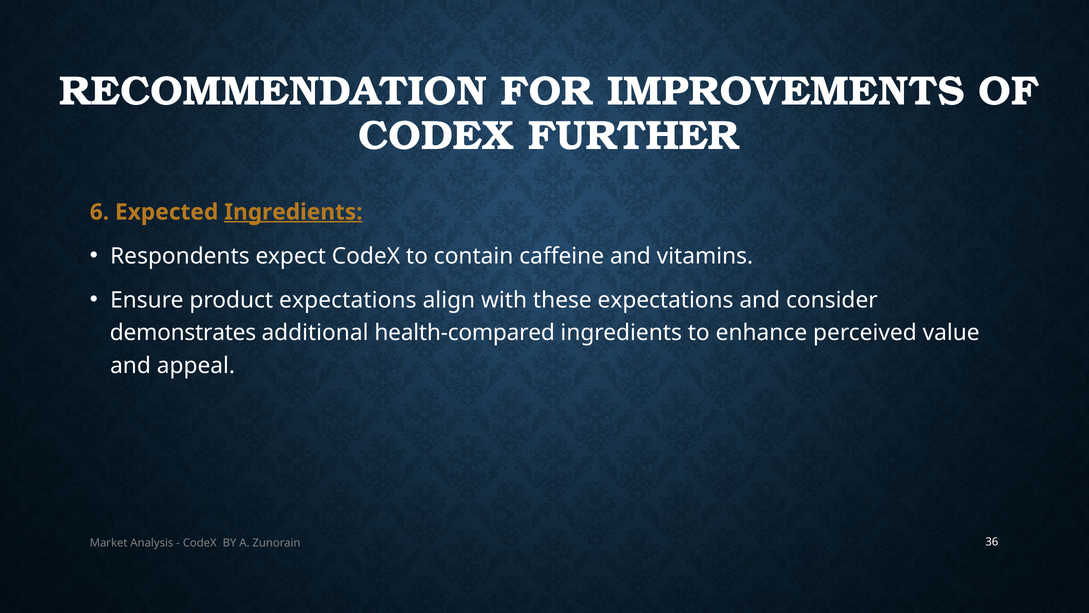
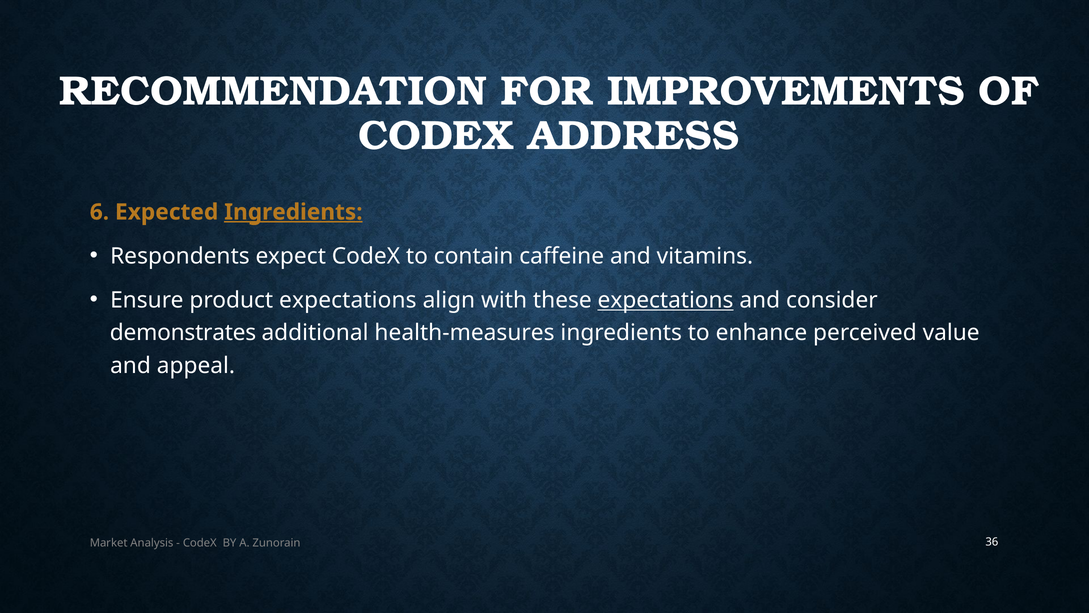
FURTHER: FURTHER -> ADDRESS
expectations at (666, 300) underline: none -> present
health-compared: health-compared -> health-measures
